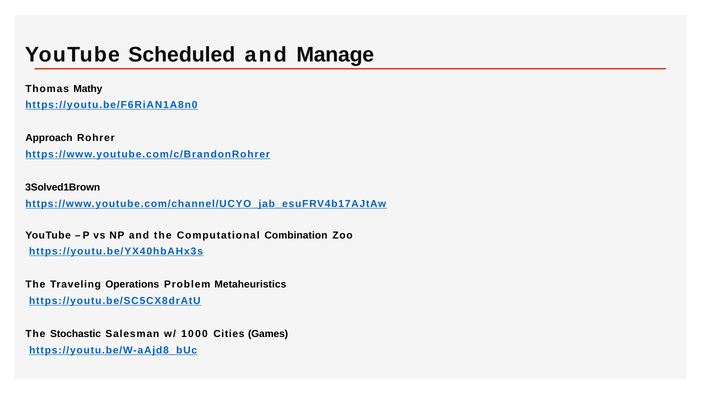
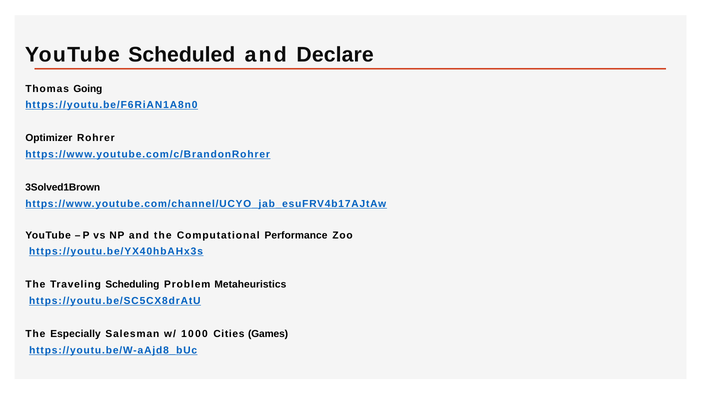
Manage: Manage -> Declare
Mathy: Mathy -> Going
Approach: Approach -> Optimizer
Combination: Combination -> Performance
Operations: Operations -> Scheduling
Stochastic: Stochastic -> Especially
